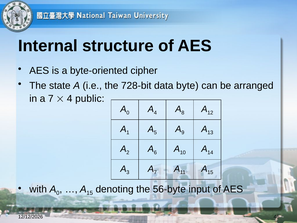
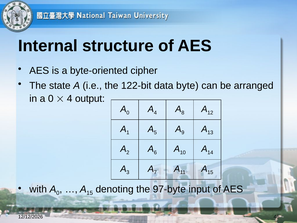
728-bit: 728-bit -> 122-bit
in a 7: 7 -> 0
public: public -> output
56-byte: 56-byte -> 97-byte
